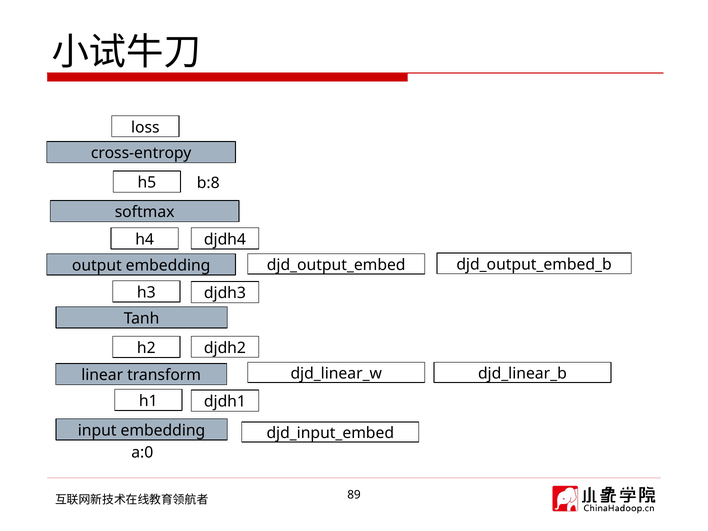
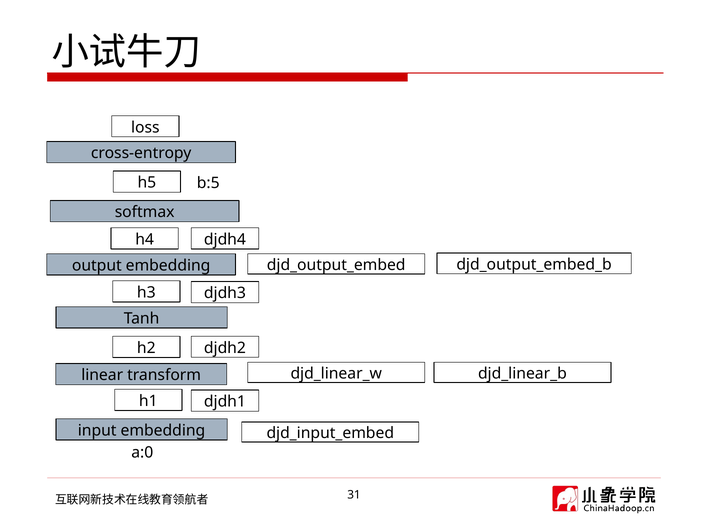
b:8: b:8 -> b:5
89: 89 -> 31
